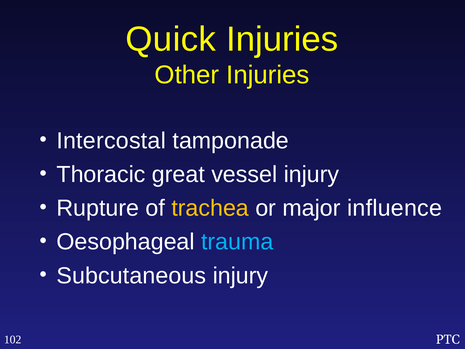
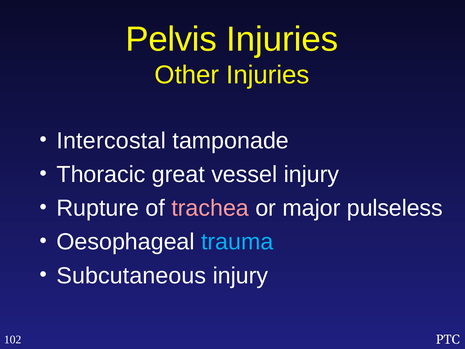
Quick: Quick -> Pelvis
trachea colour: yellow -> pink
influence: influence -> pulseless
